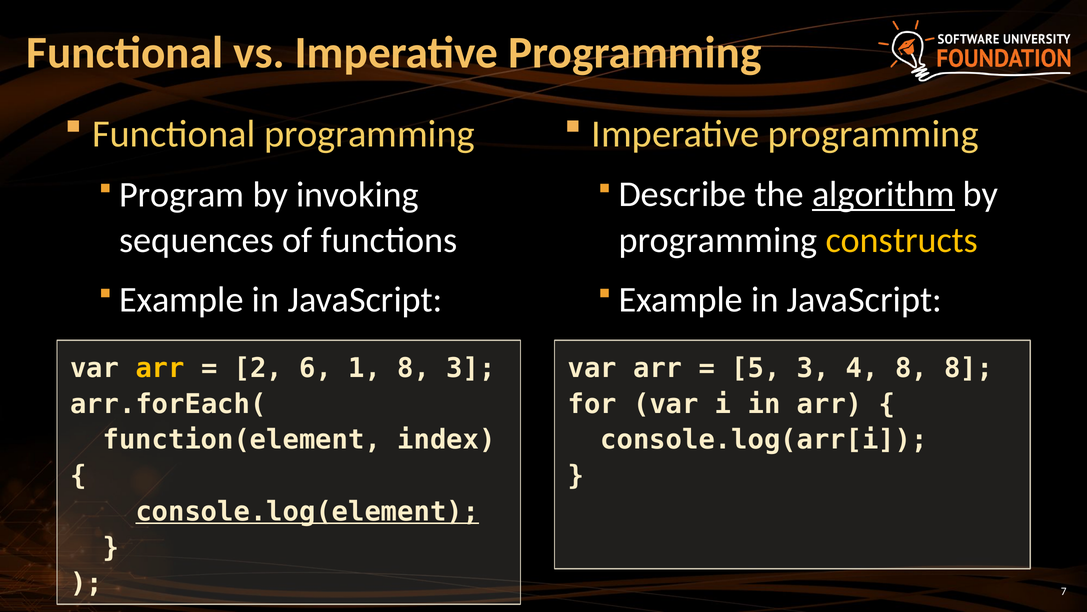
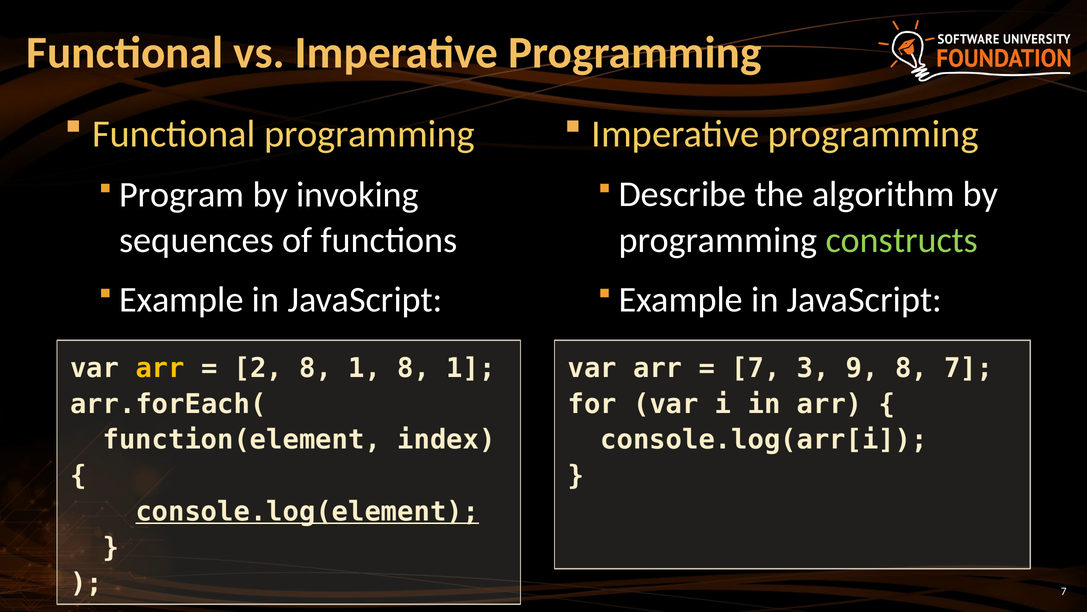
algorithm underline: present -> none
constructs colour: yellow -> light green
2 6: 6 -> 8
1 8 3: 3 -> 1
5 at (756, 368): 5 -> 7
4: 4 -> 9
8 8: 8 -> 7
